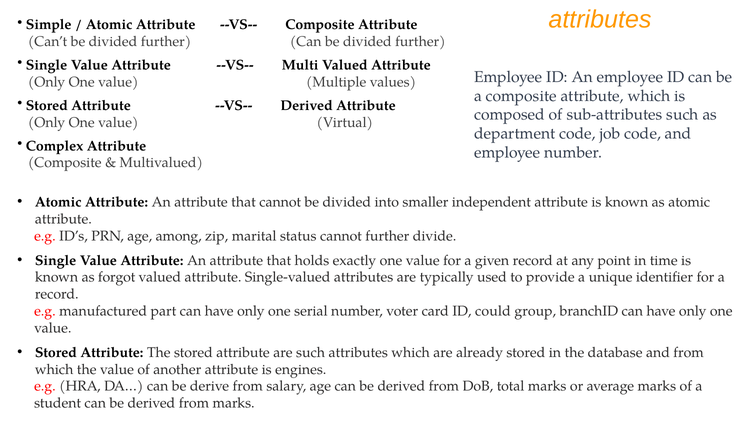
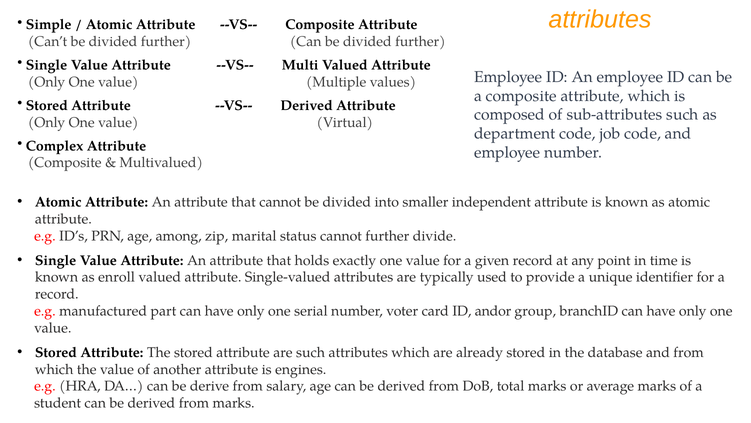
forgot: forgot -> enroll
could: could -> andor
